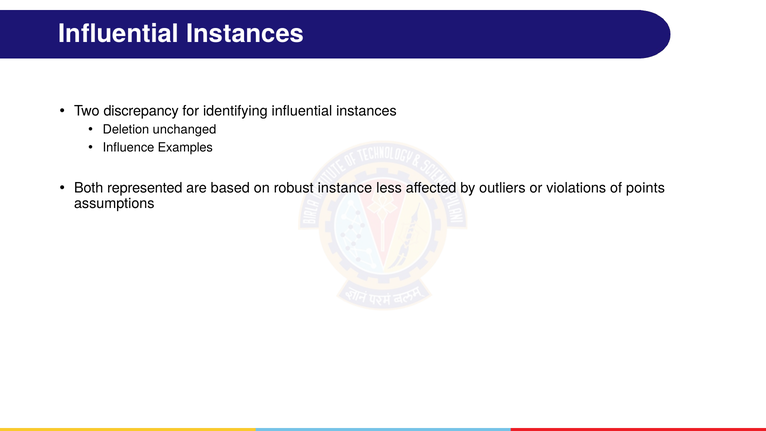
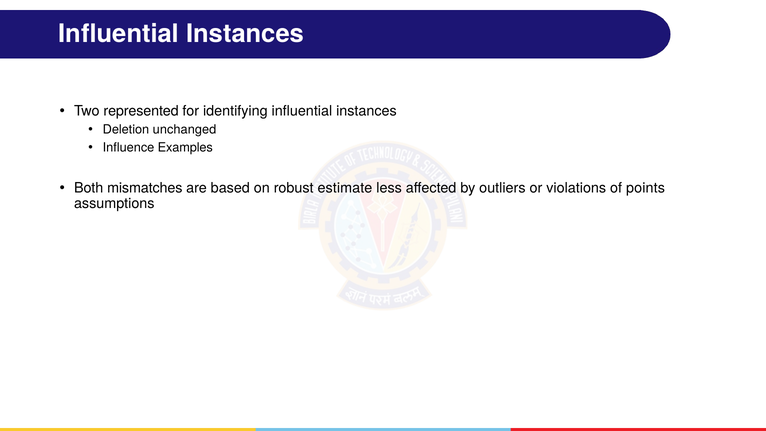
discrepancy: discrepancy -> represented
represented: represented -> mismatches
instance: instance -> estimate
